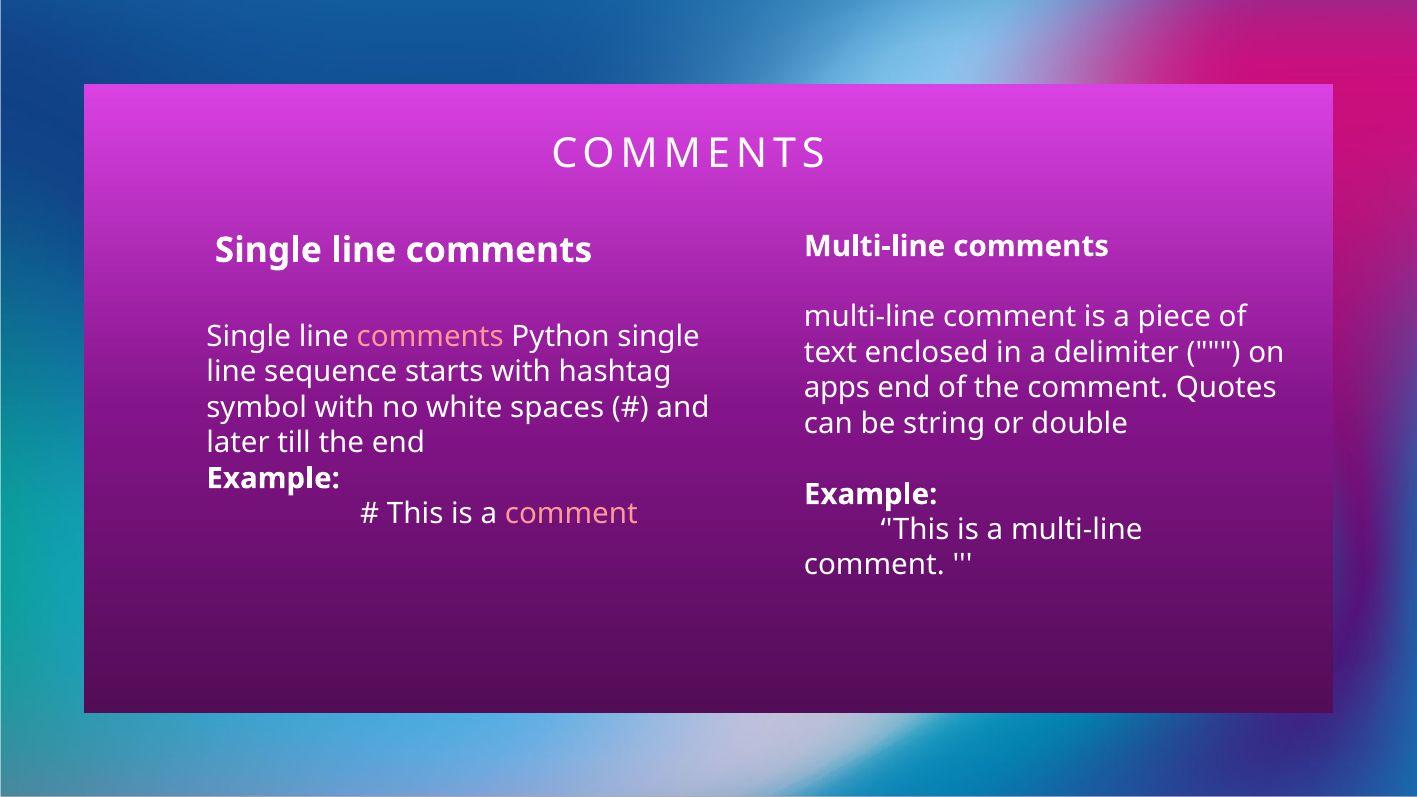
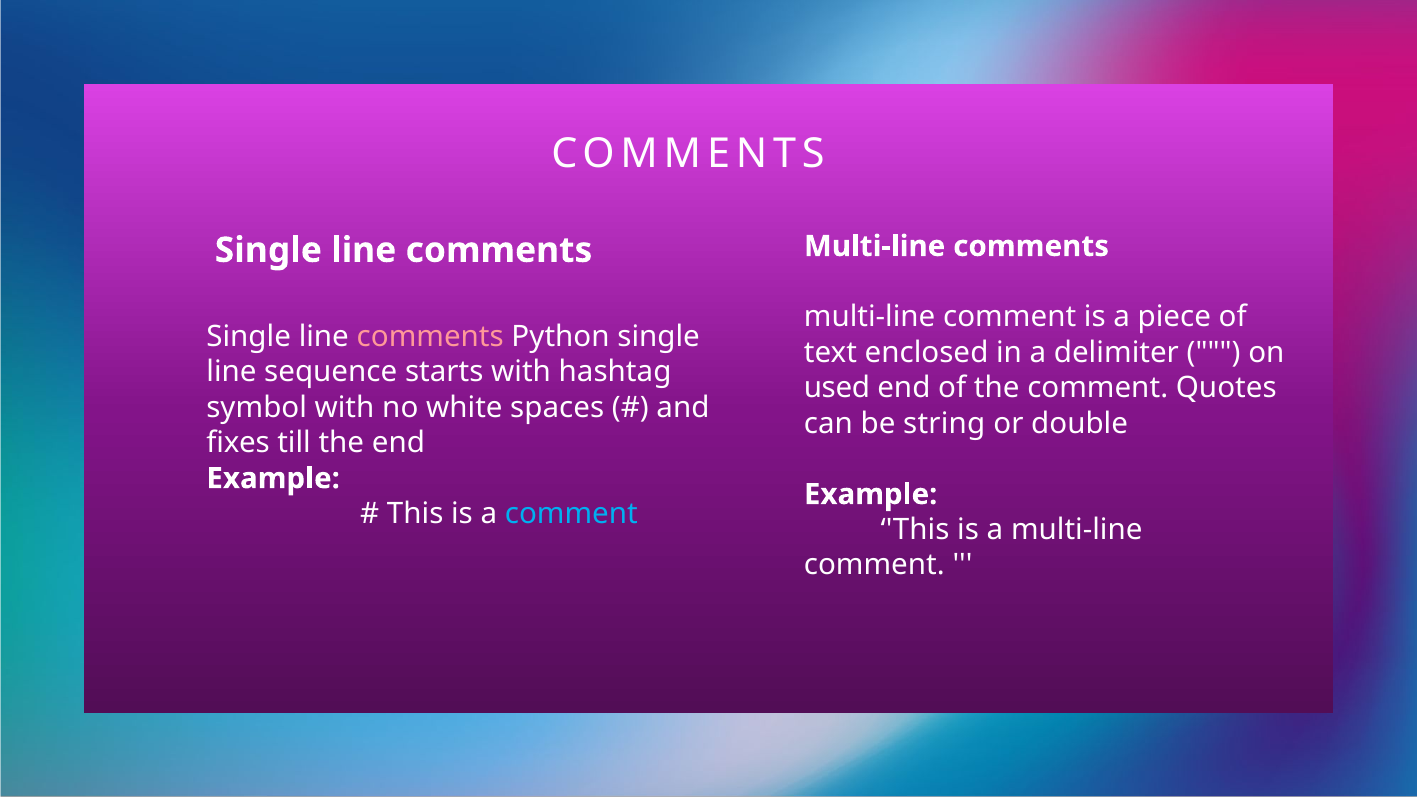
apps: apps -> used
later: later -> fixes
comment at (571, 514) colour: pink -> light blue
